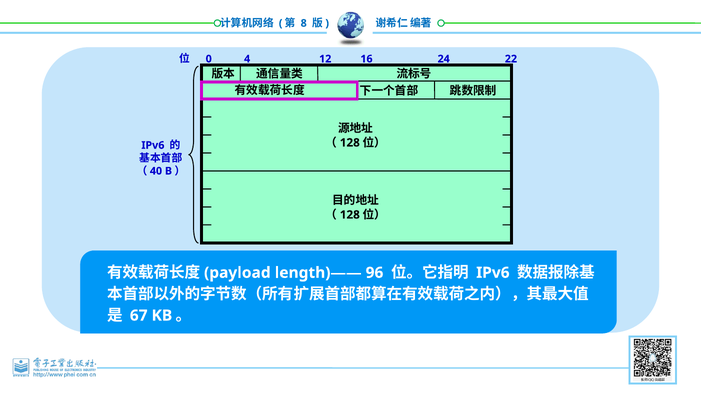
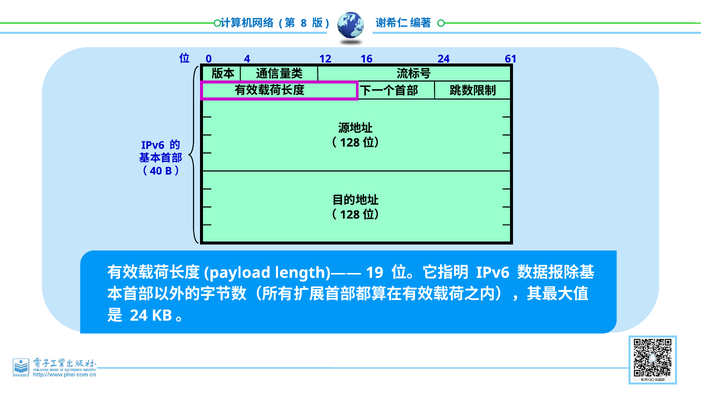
22: 22 -> 61
96: 96 -> 19
67 at (139, 316): 67 -> 24
